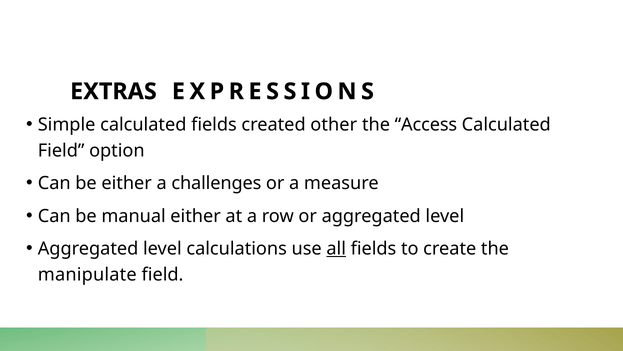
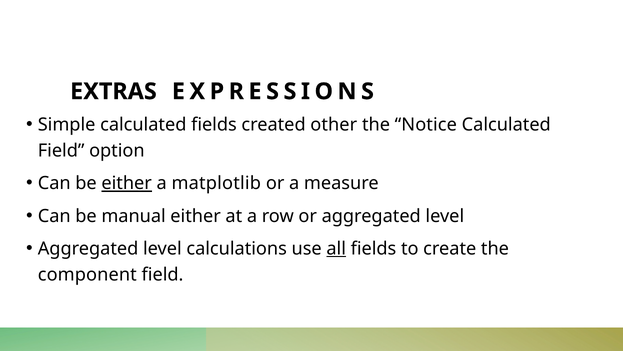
Access: Access -> Notice
either at (127, 183) underline: none -> present
challenges: challenges -> matplotlib
manipulate: manipulate -> component
